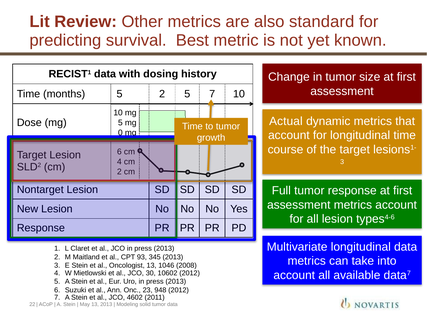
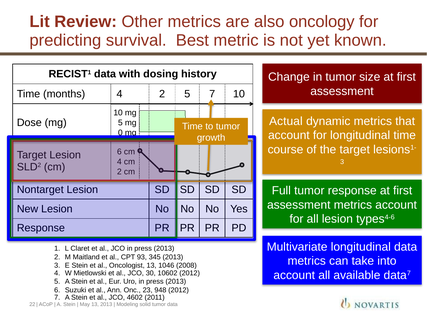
standard: standard -> oncology
months 5: 5 -> 4
